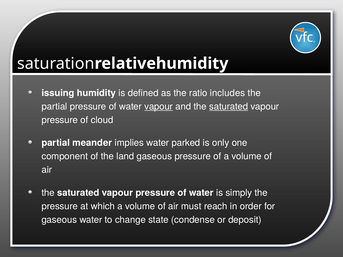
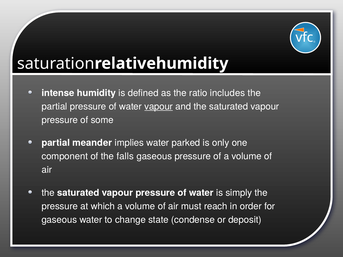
issuing: issuing -> intense
saturated at (229, 107) underline: present -> none
cloud: cloud -> some
land: land -> falls
